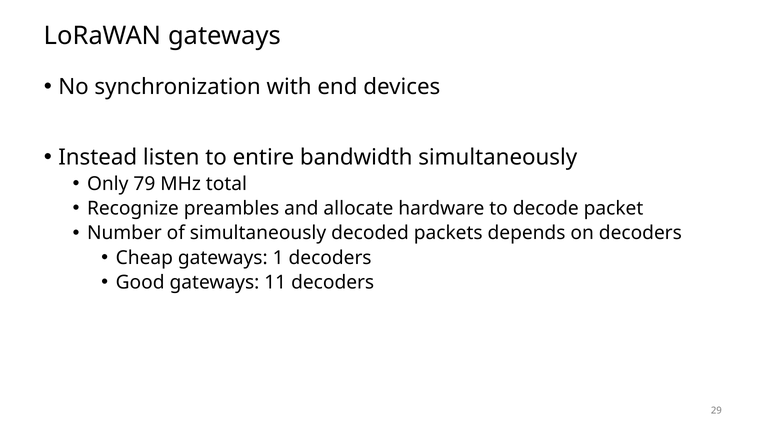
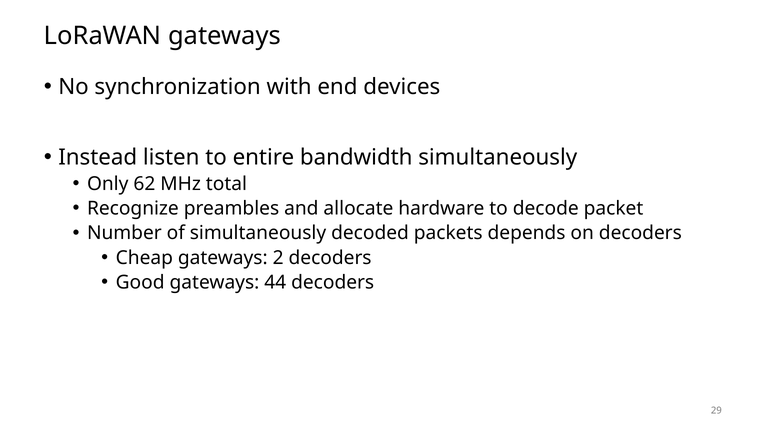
79: 79 -> 62
1: 1 -> 2
11: 11 -> 44
